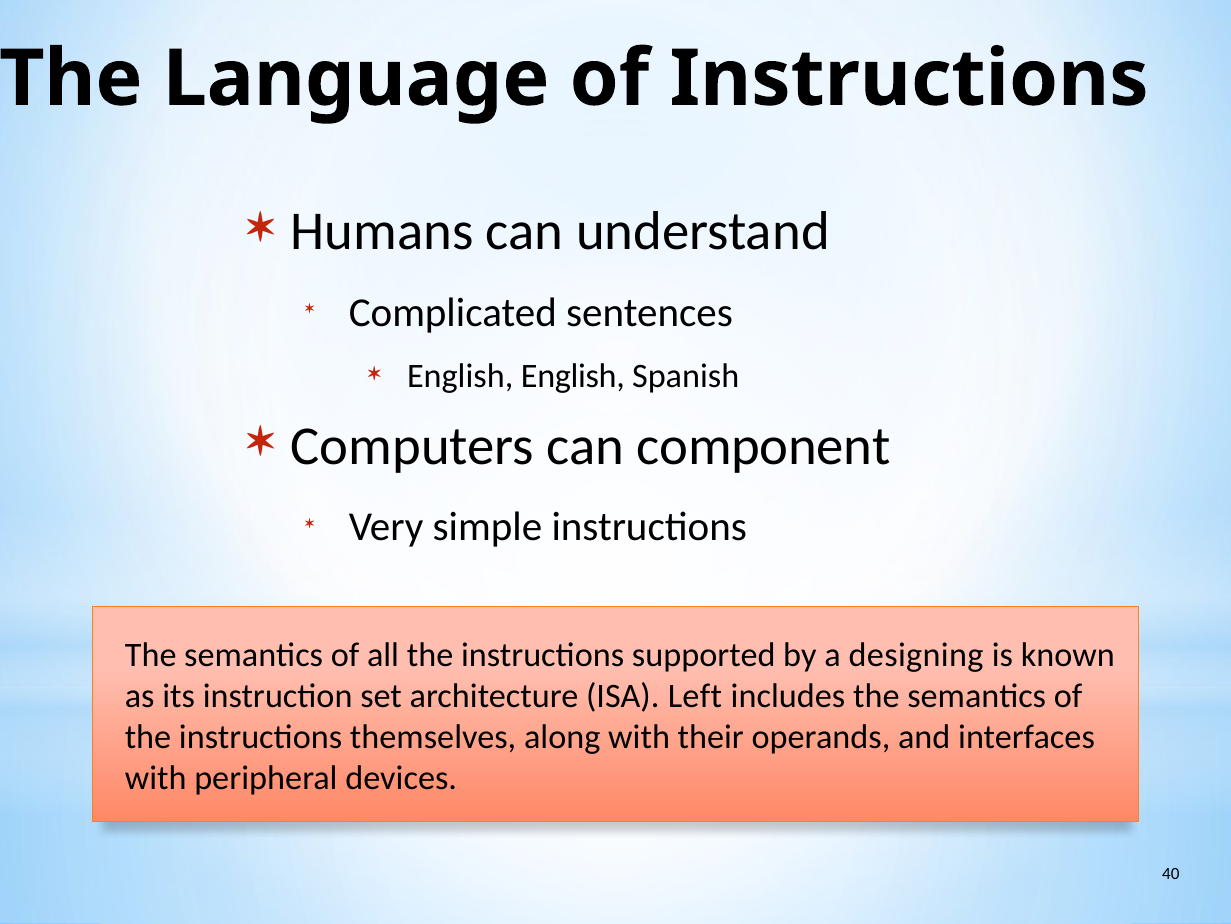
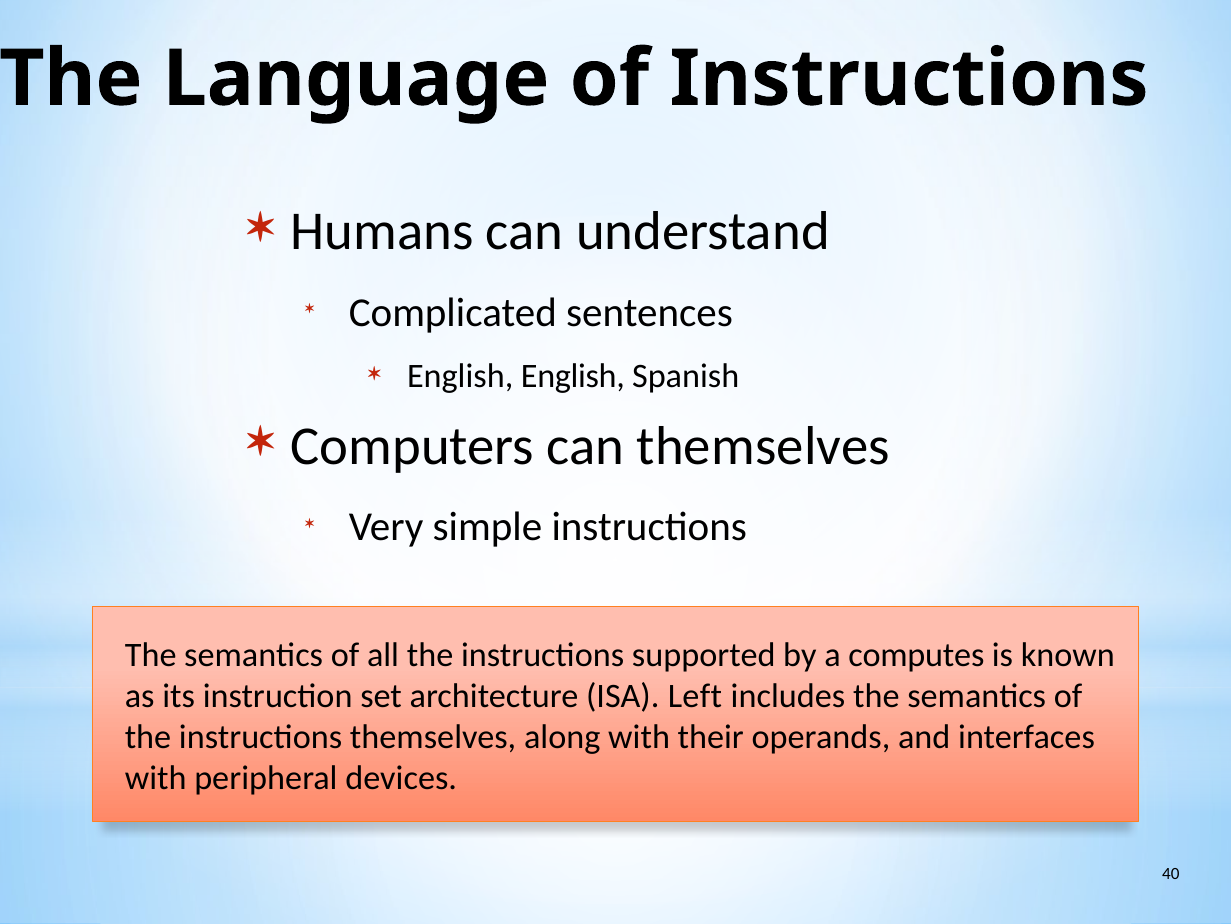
can component: component -> themselves
designing: designing -> computes
